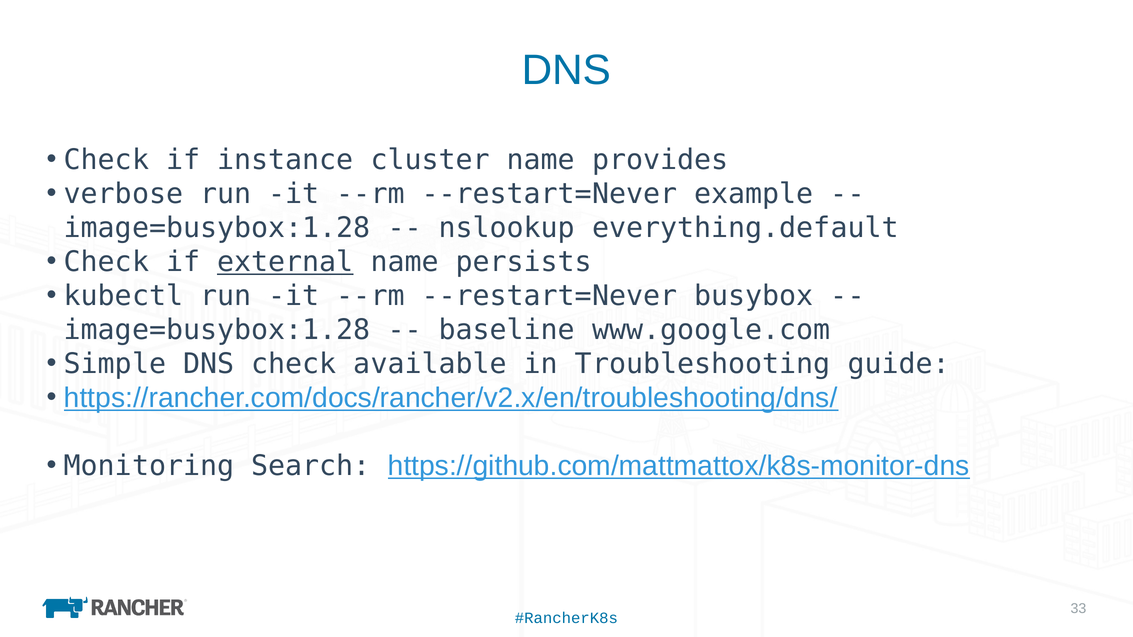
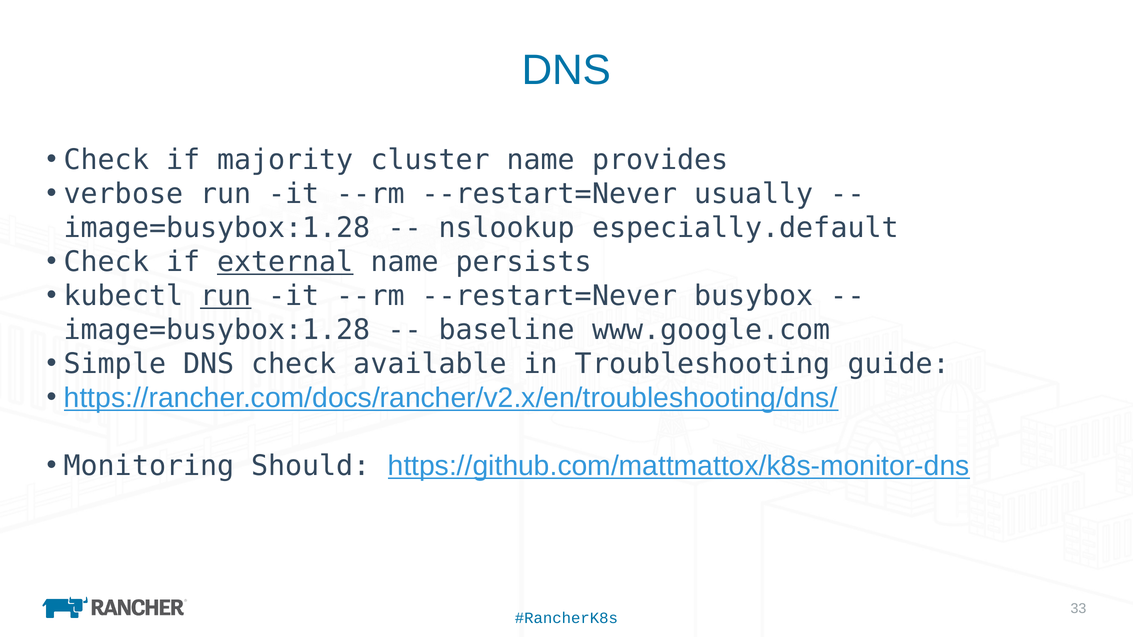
instance: instance -> majority
example: example -> usually
everything.default: everything.default -> especially.default
run at (226, 296) underline: none -> present
Search: Search -> Should
